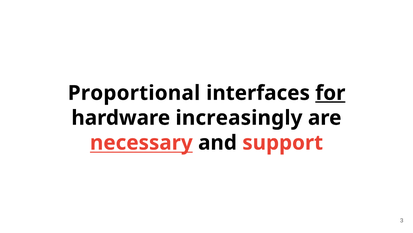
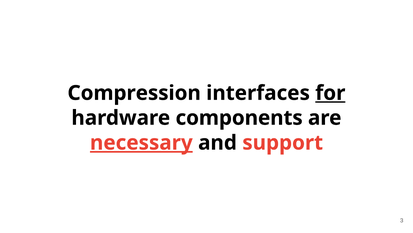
Proportional: Proportional -> Compression
increasingly: increasingly -> components
necessary underline: none -> present
